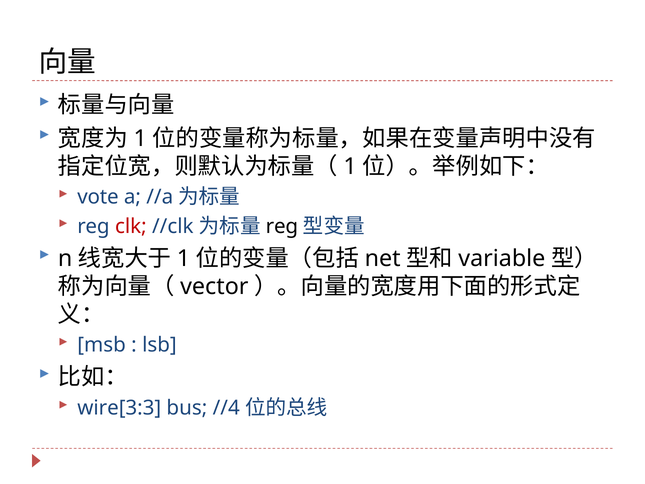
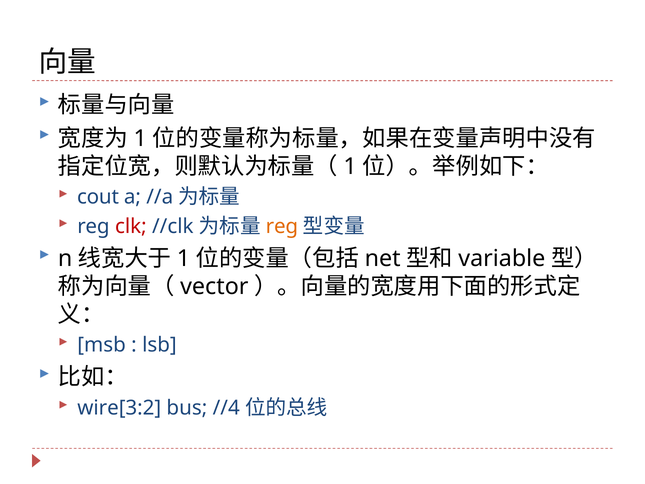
vote: vote -> cout
reg at (282, 226) colour: black -> orange
wire[3:3: wire[3:3 -> wire[3:2
